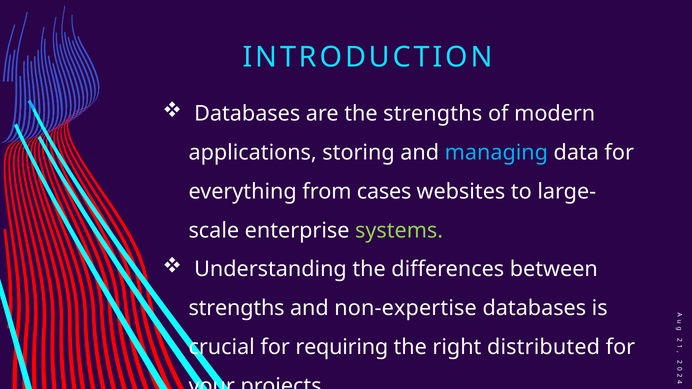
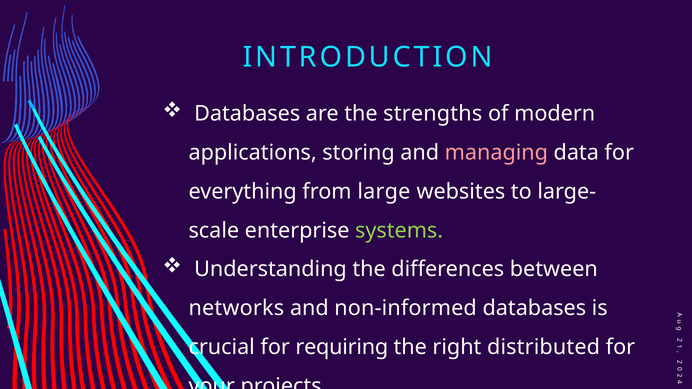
managing colour: light blue -> pink
cases: cases -> large
strengths at (237, 308): strengths -> networks
non-expertise: non-expertise -> non-informed
